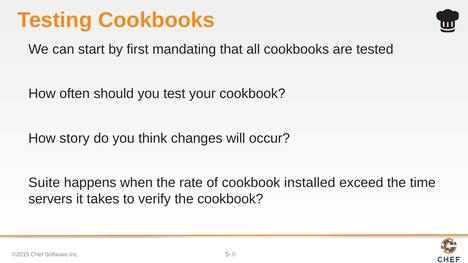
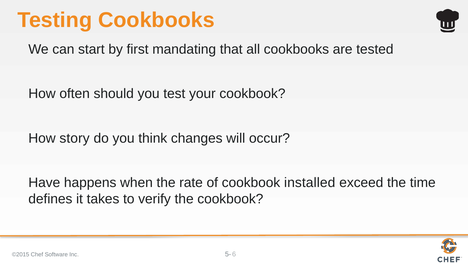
Suite: Suite -> Have
servers: servers -> defines
